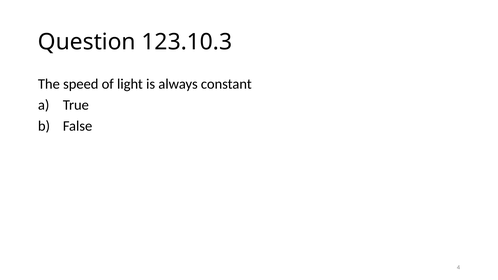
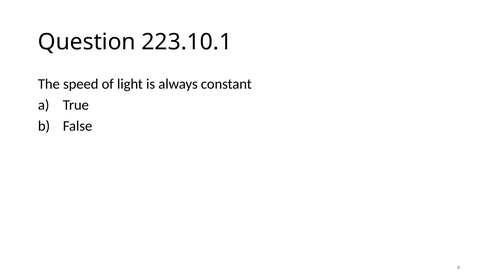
123.10.3: 123.10.3 -> 223.10.1
